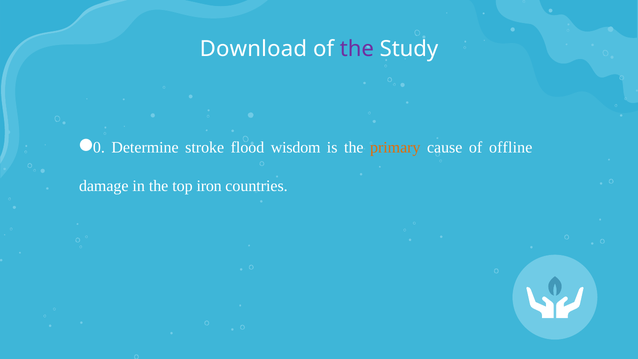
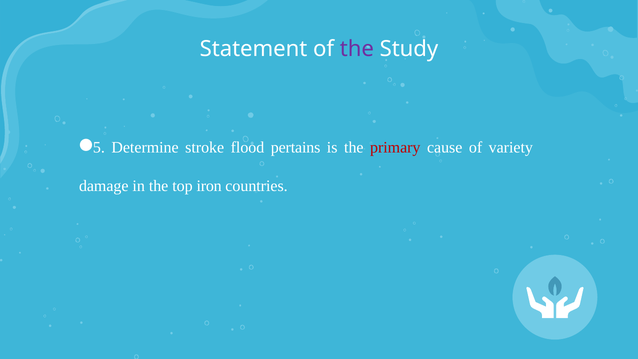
Download: Download -> Statement
0: 0 -> 5
wisdom: wisdom -> pertains
primary colour: orange -> red
offline: offline -> variety
